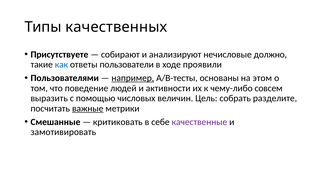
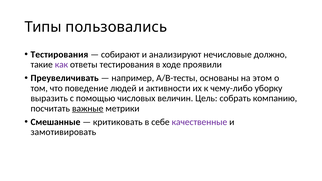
качественных: качественных -> пользовались
Присутствуете at (59, 54): Присутствуете -> Тестирования
как colour: blue -> purple
ответы пользователи: пользователи -> тестирования
Пользователями: Пользователями -> Преувеличивать
например underline: present -> none
совсем: совсем -> уборку
разделите: разделите -> компанию
